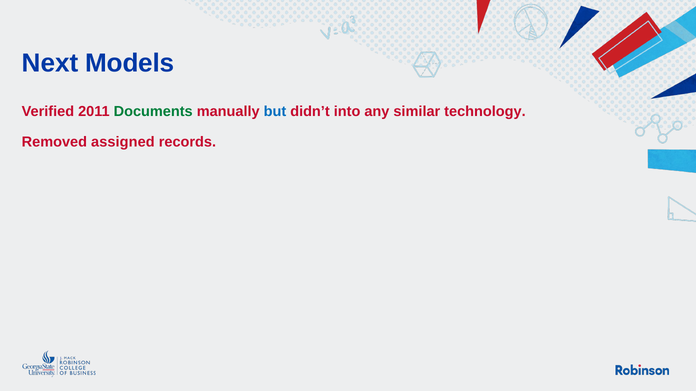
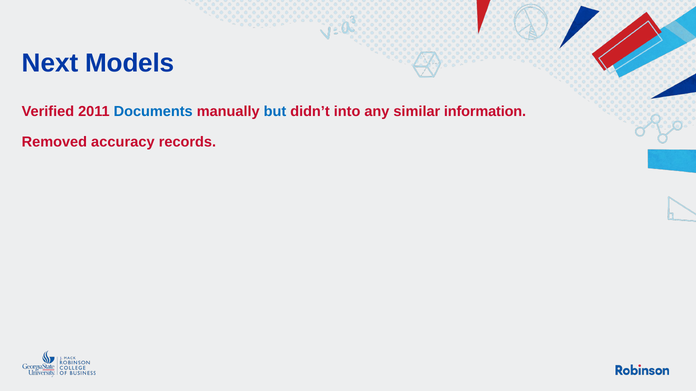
Documents colour: green -> blue
technology: technology -> information
assigned: assigned -> accuracy
